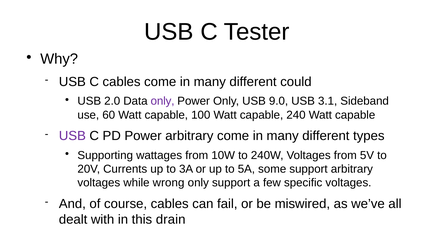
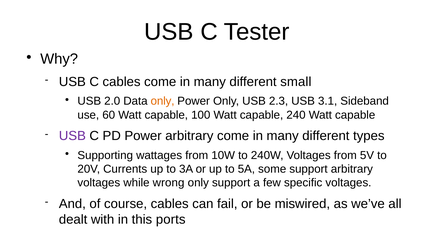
could: could -> small
only at (163, 101) colour: purple -> orange
9.0: 9.0 -> 2.3
drain: drain -> ports
